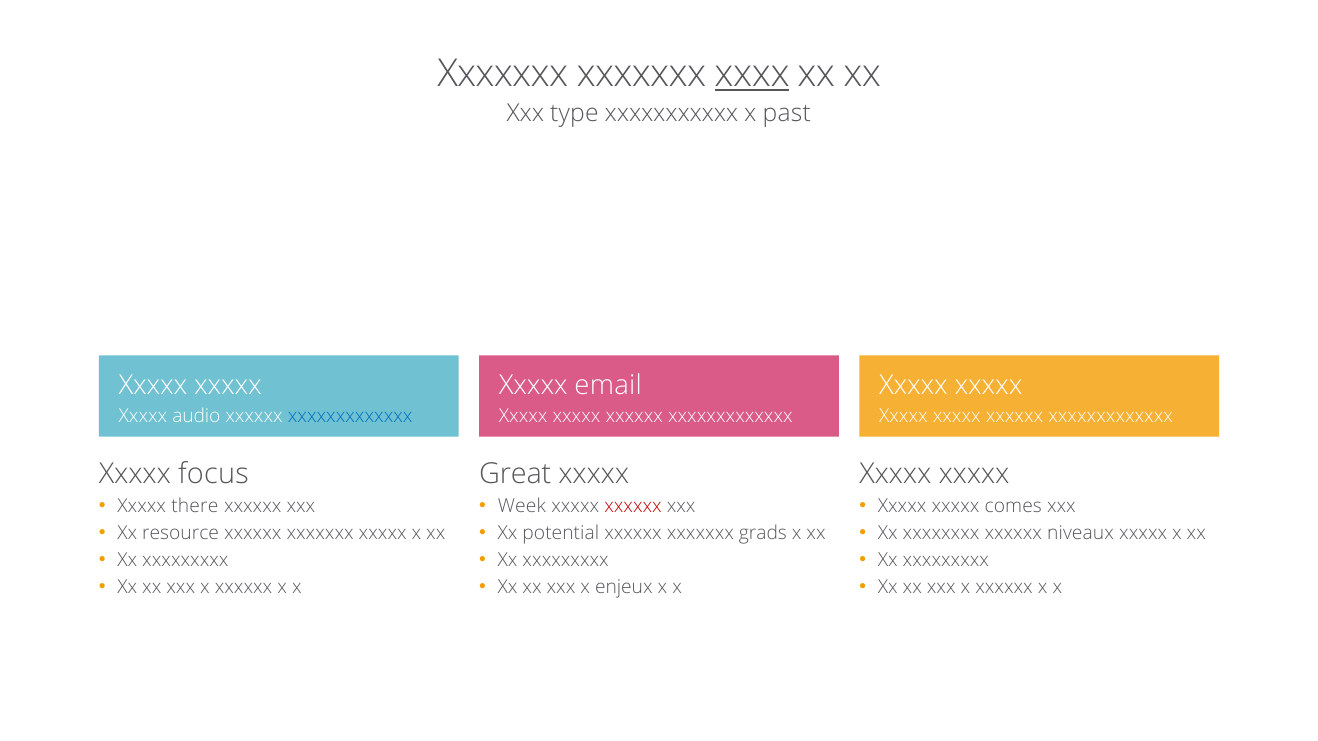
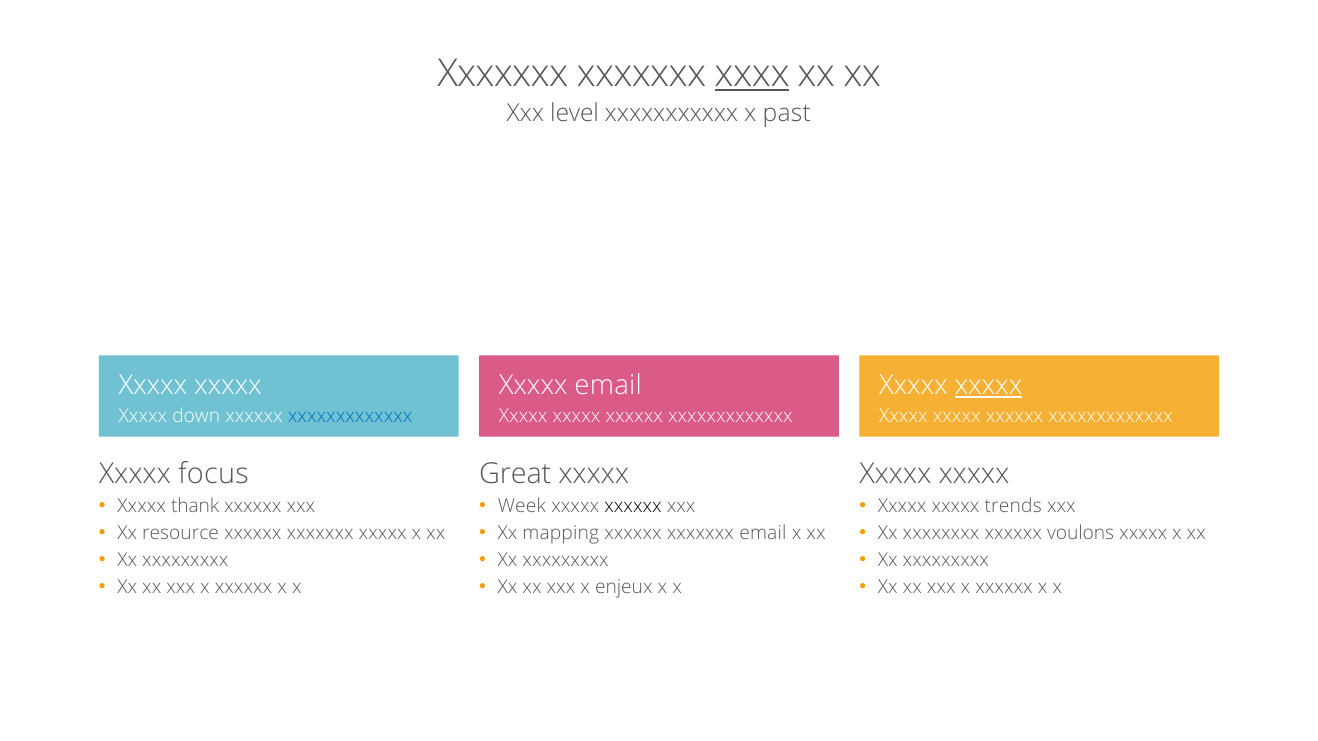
type: type -> level
xxxxx at (989, 385) underline: none -> present
audio: audio -> down
there: there -> thank
xxxxxx at (633, 507) colour: red -> black
comes: comes -> trends
potential: potential -> mapping
xxxxxxx grads: grads -> email
niveaux: niveaux -> voulons
